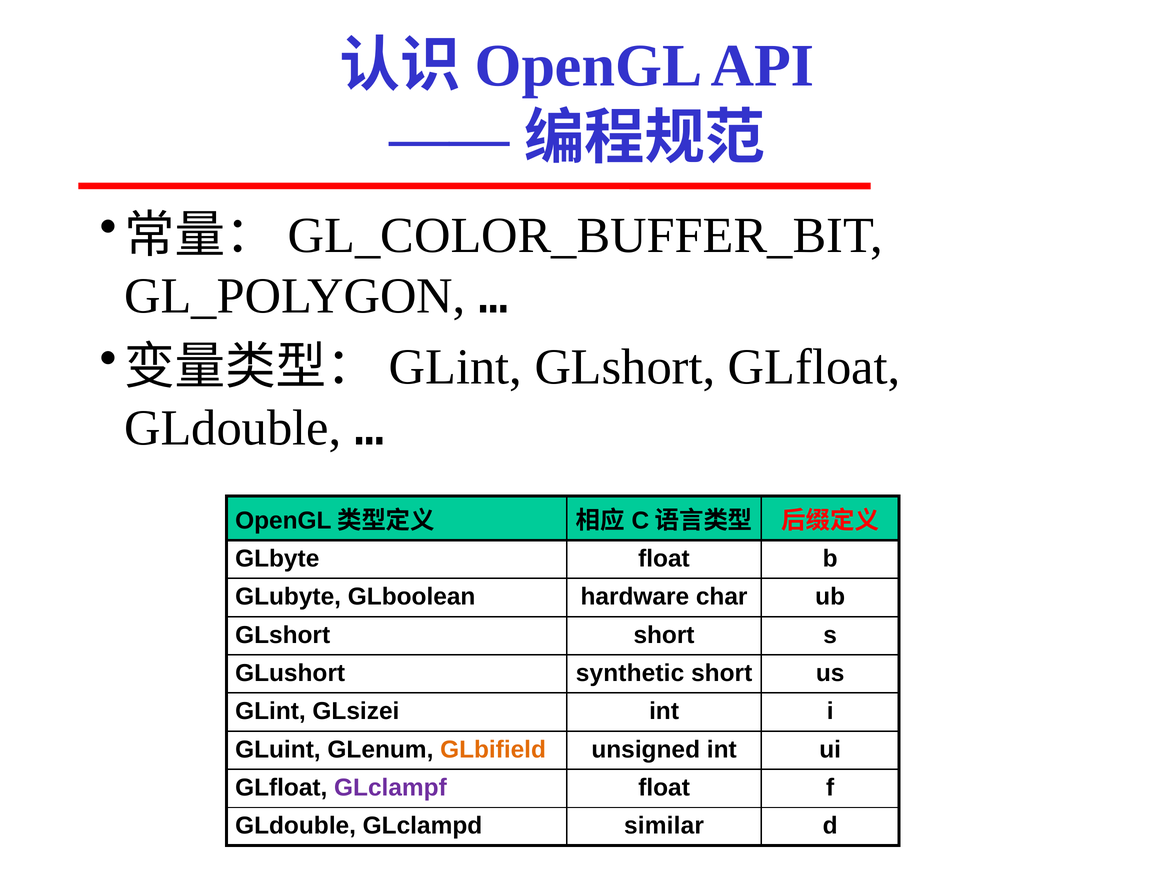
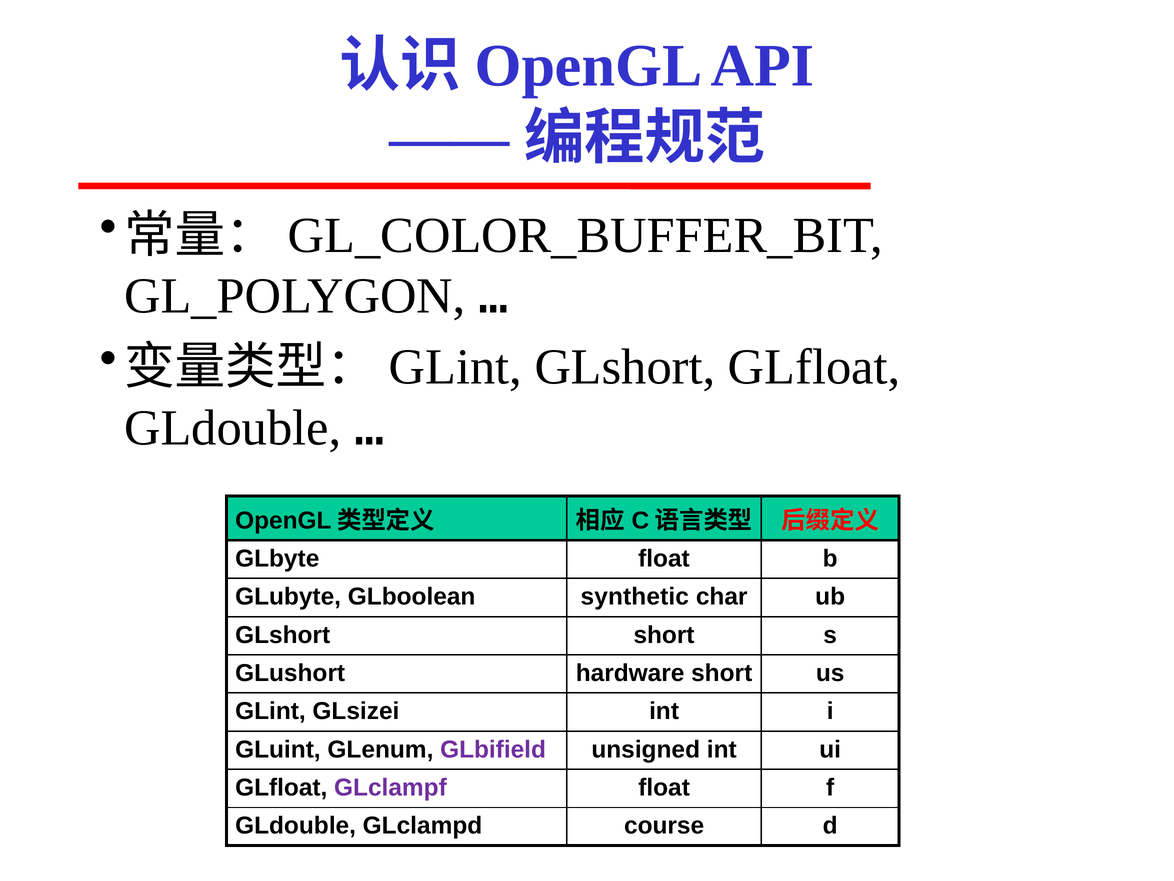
hardware: hardware -> synthetic
synthetic: synthetic -> hardware
GLbifield colour: orange -> purple
similar: similar -> course
